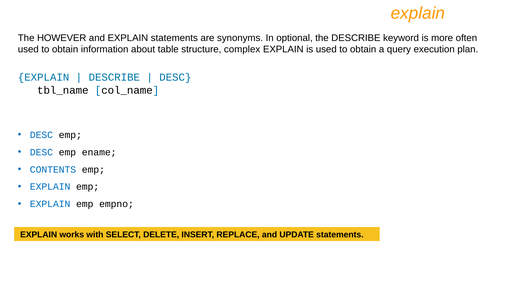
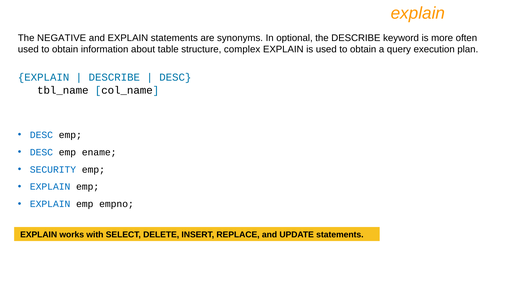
HOWEVER: HOWEVER -> NEGATIVE
CONTENTS: CONTENTS -> SECURITY
